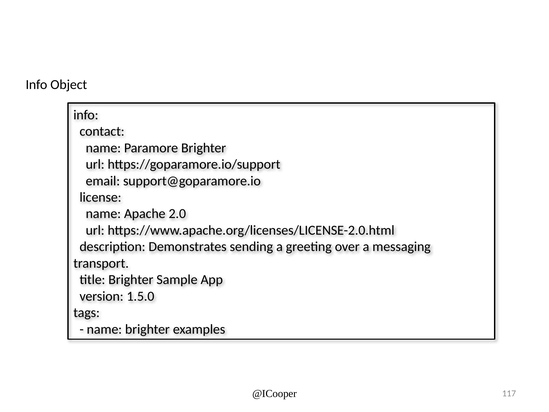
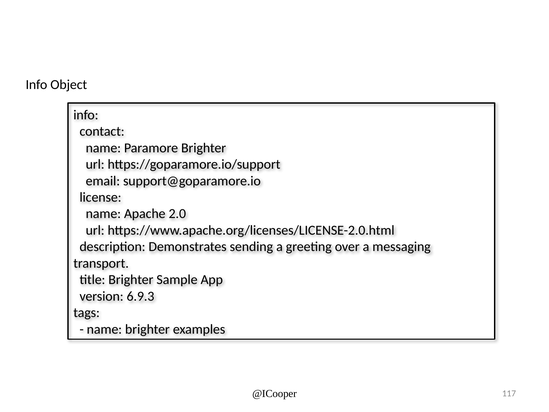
1.5.0: 1.5.0 -> 6.9.3
